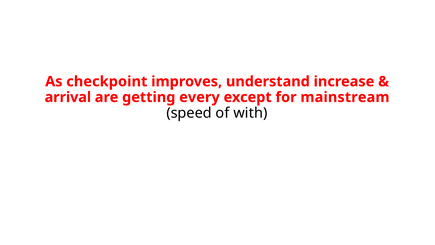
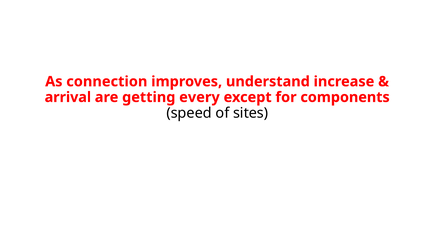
checkpoint: checkpoint -> connection
mainstream: mainstream -> components
with: with -> sites
